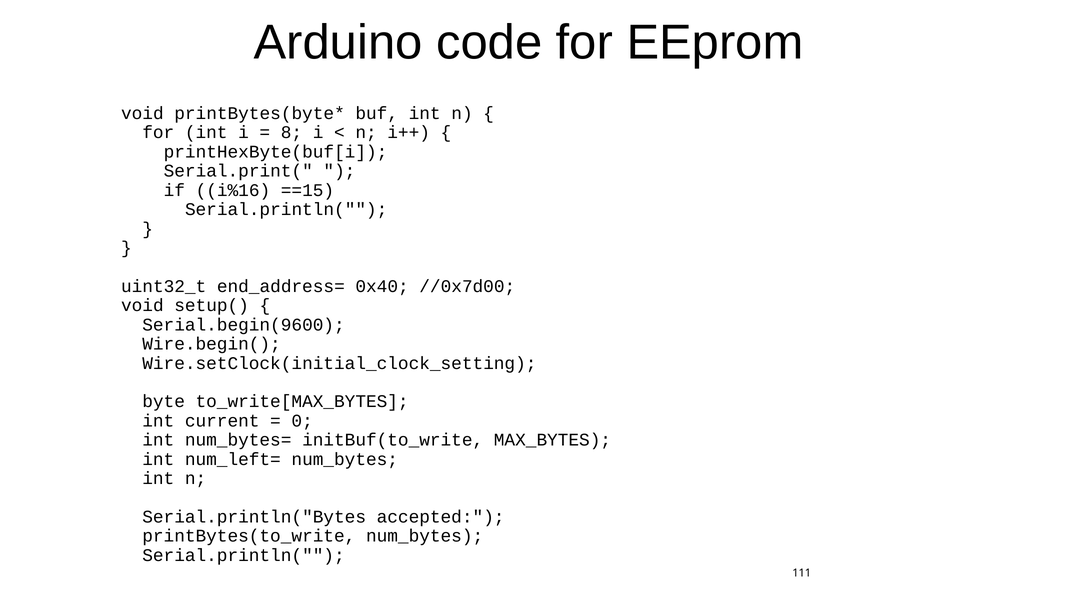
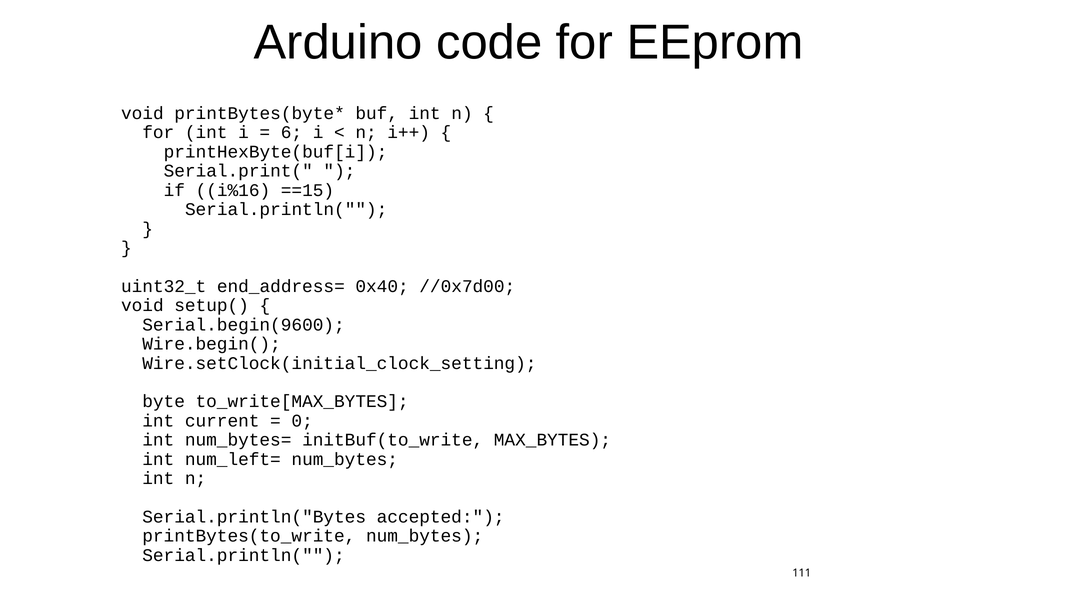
8: 8 -> 6
